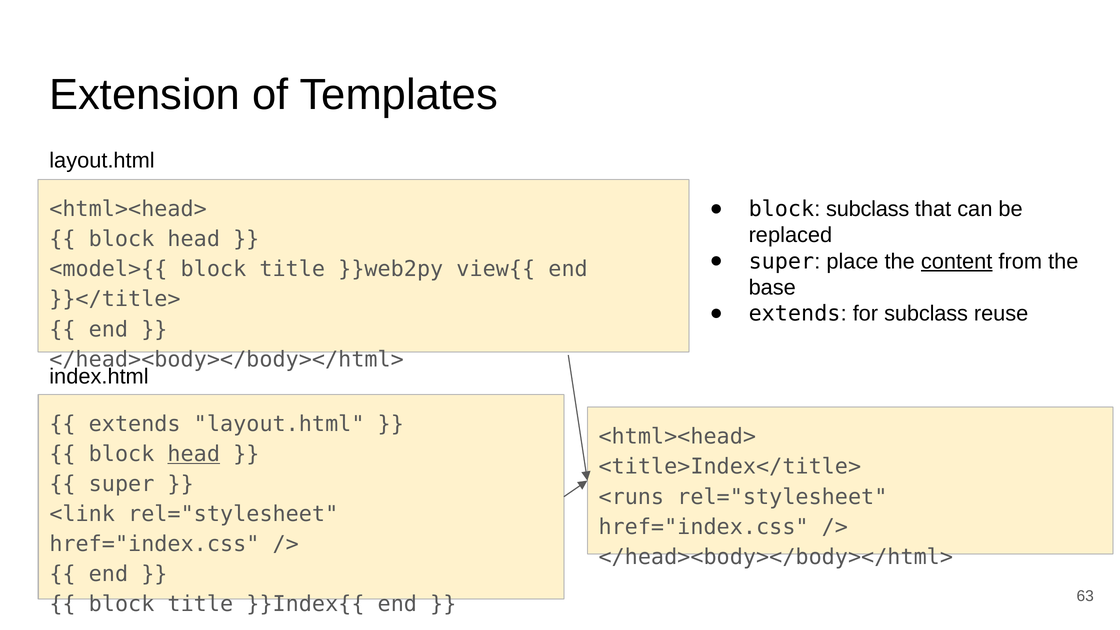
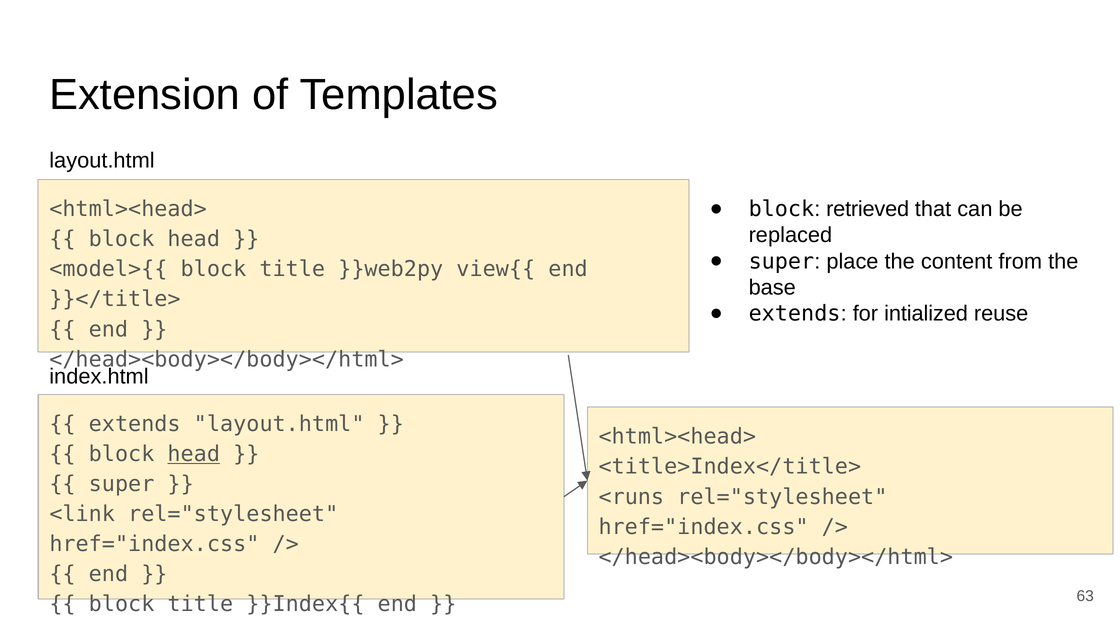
block subclass: subclass -> retrieved
content underline: present -> none
for subclass: subclass -> intialized
